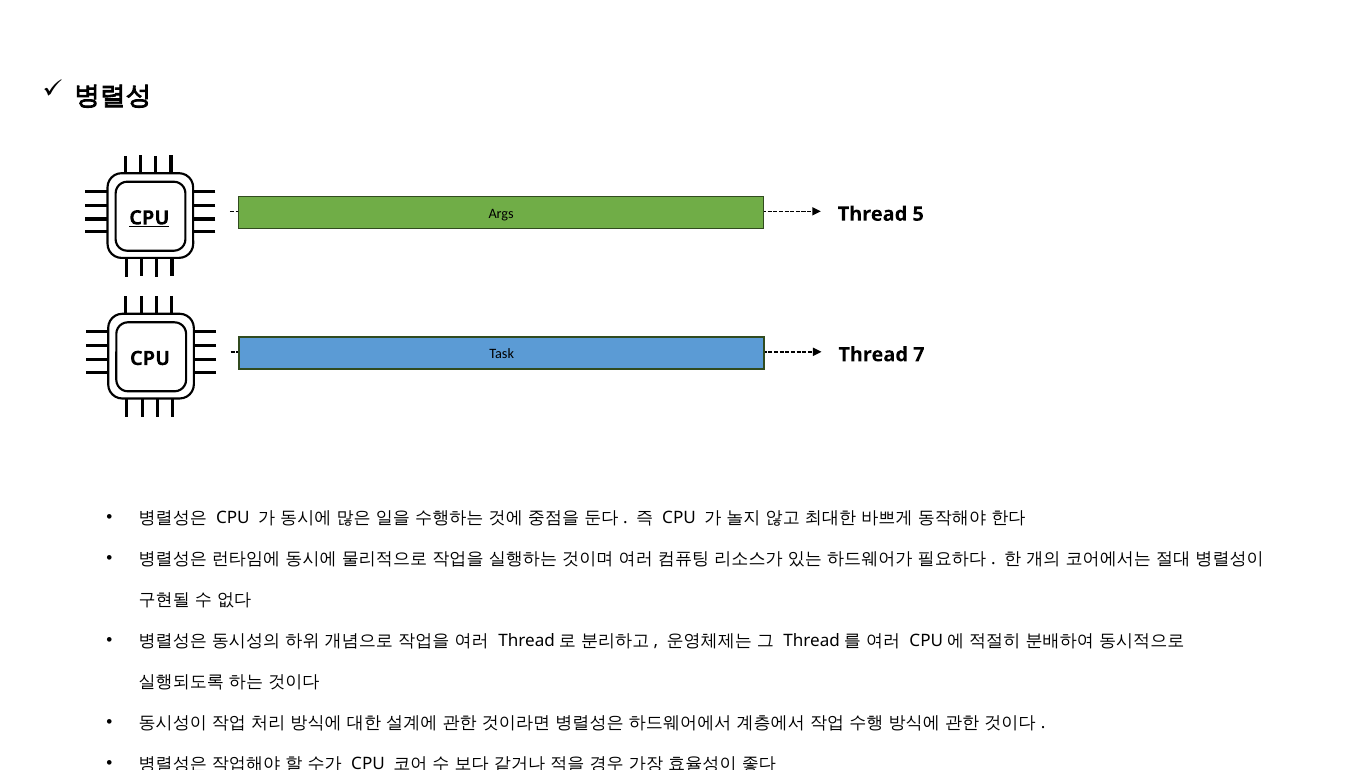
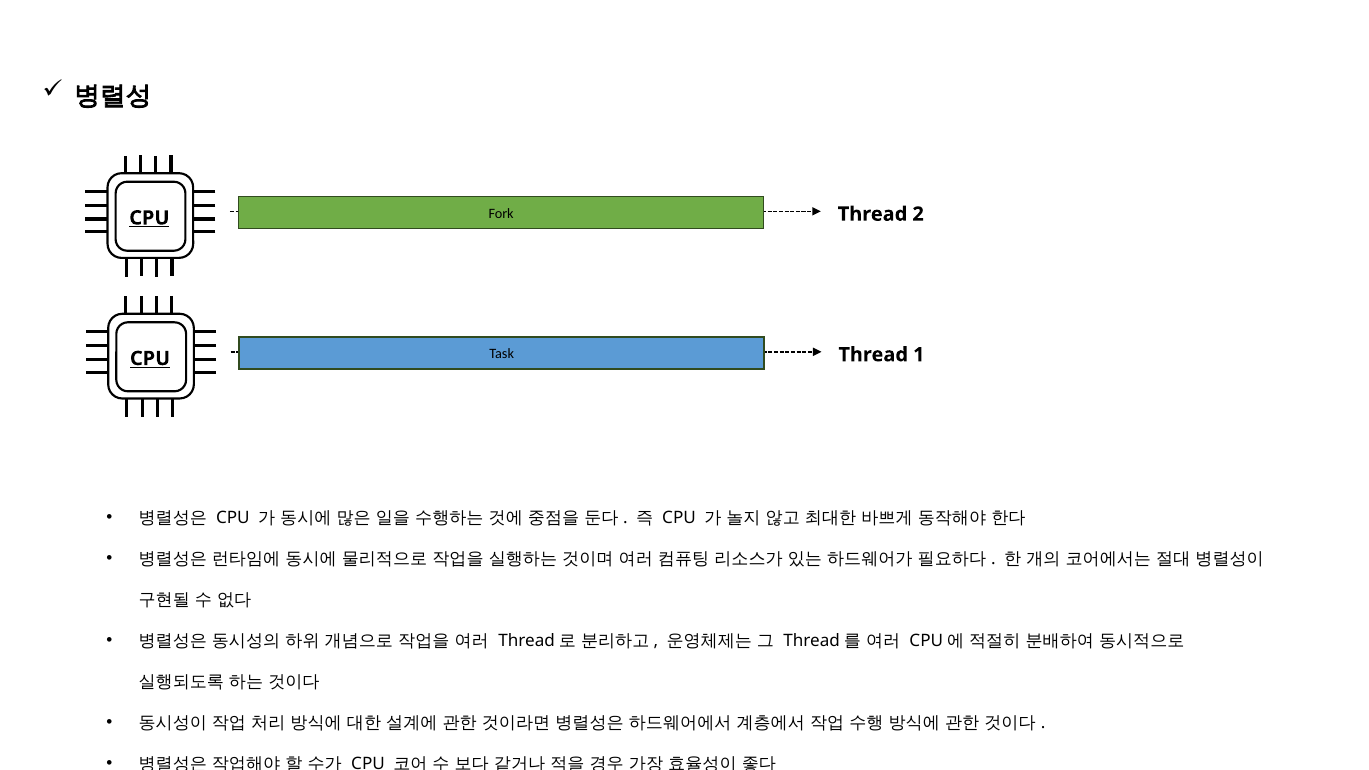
Args: Args -> Fork
5: 5 -> 2
CPU at (150, 359) underline: none -> present
7: 7 -> 1
